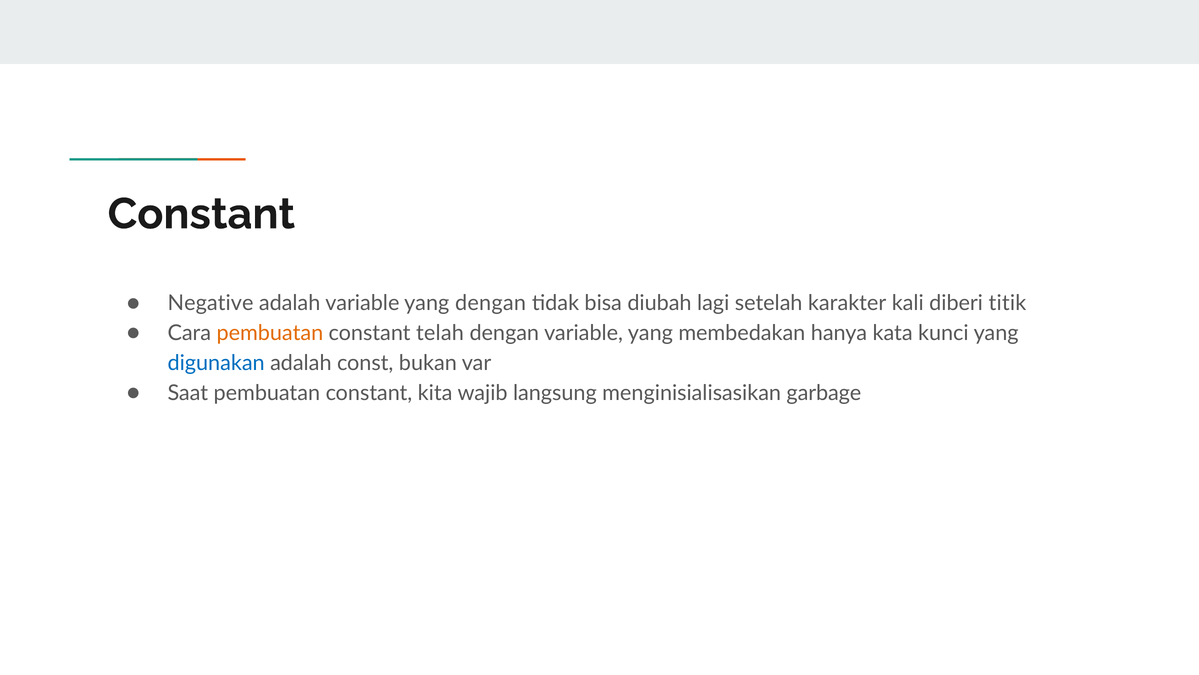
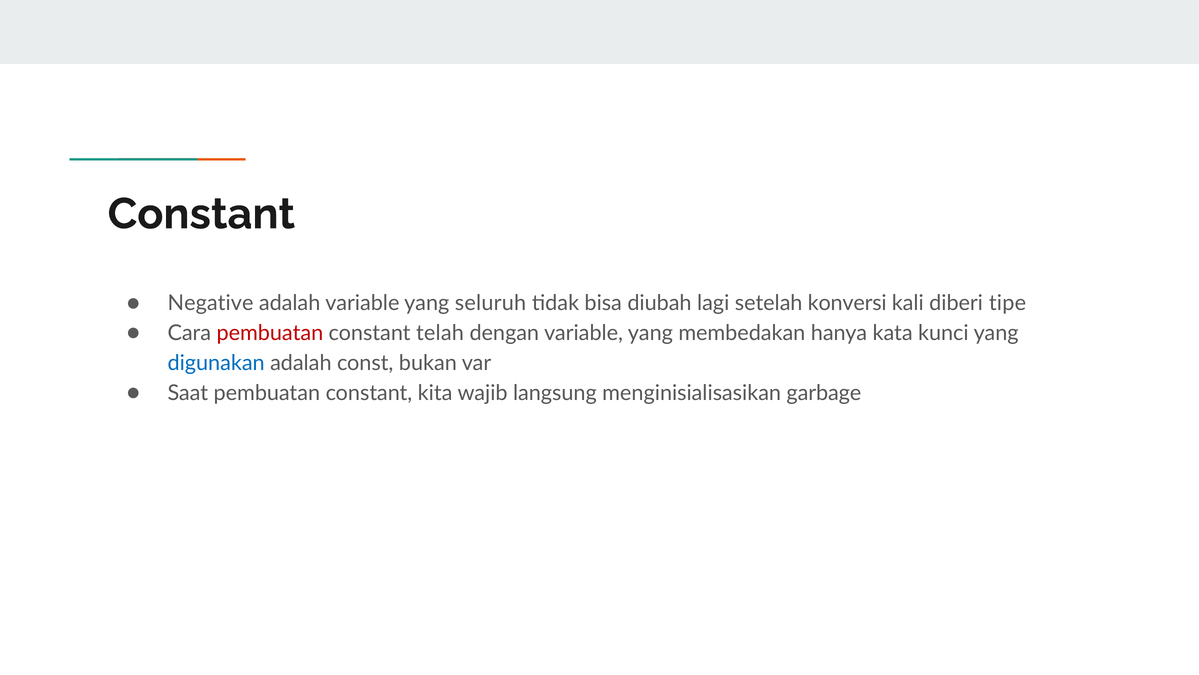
yang dengan: dengan -> seluruh
karakter: karakter -> konversi
titik: titik -> tipe
pembuatan at (270, 333) colour: orange -> red
